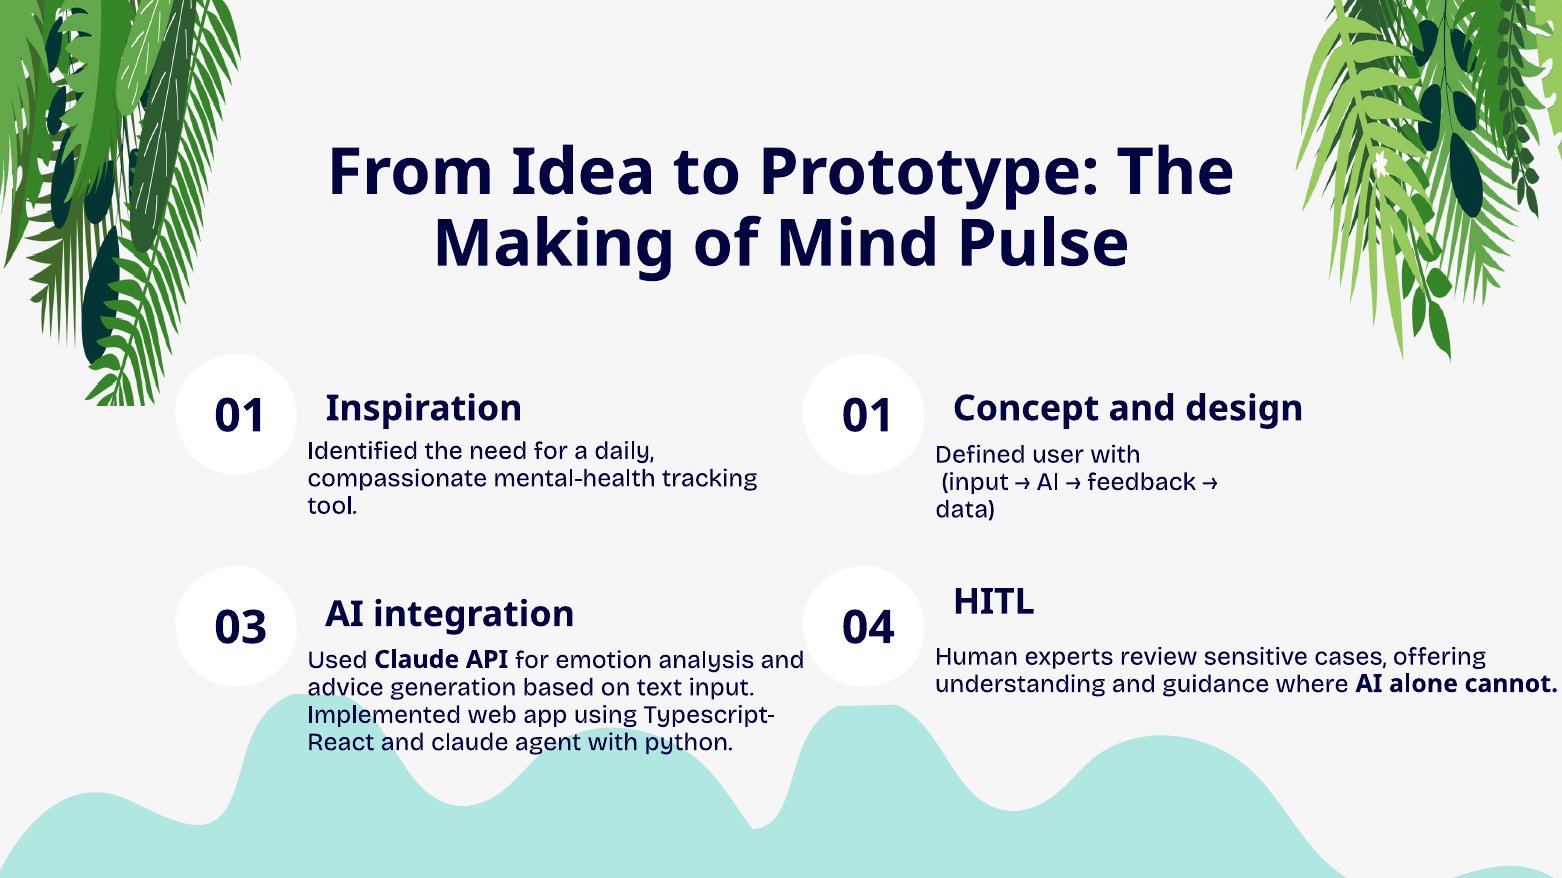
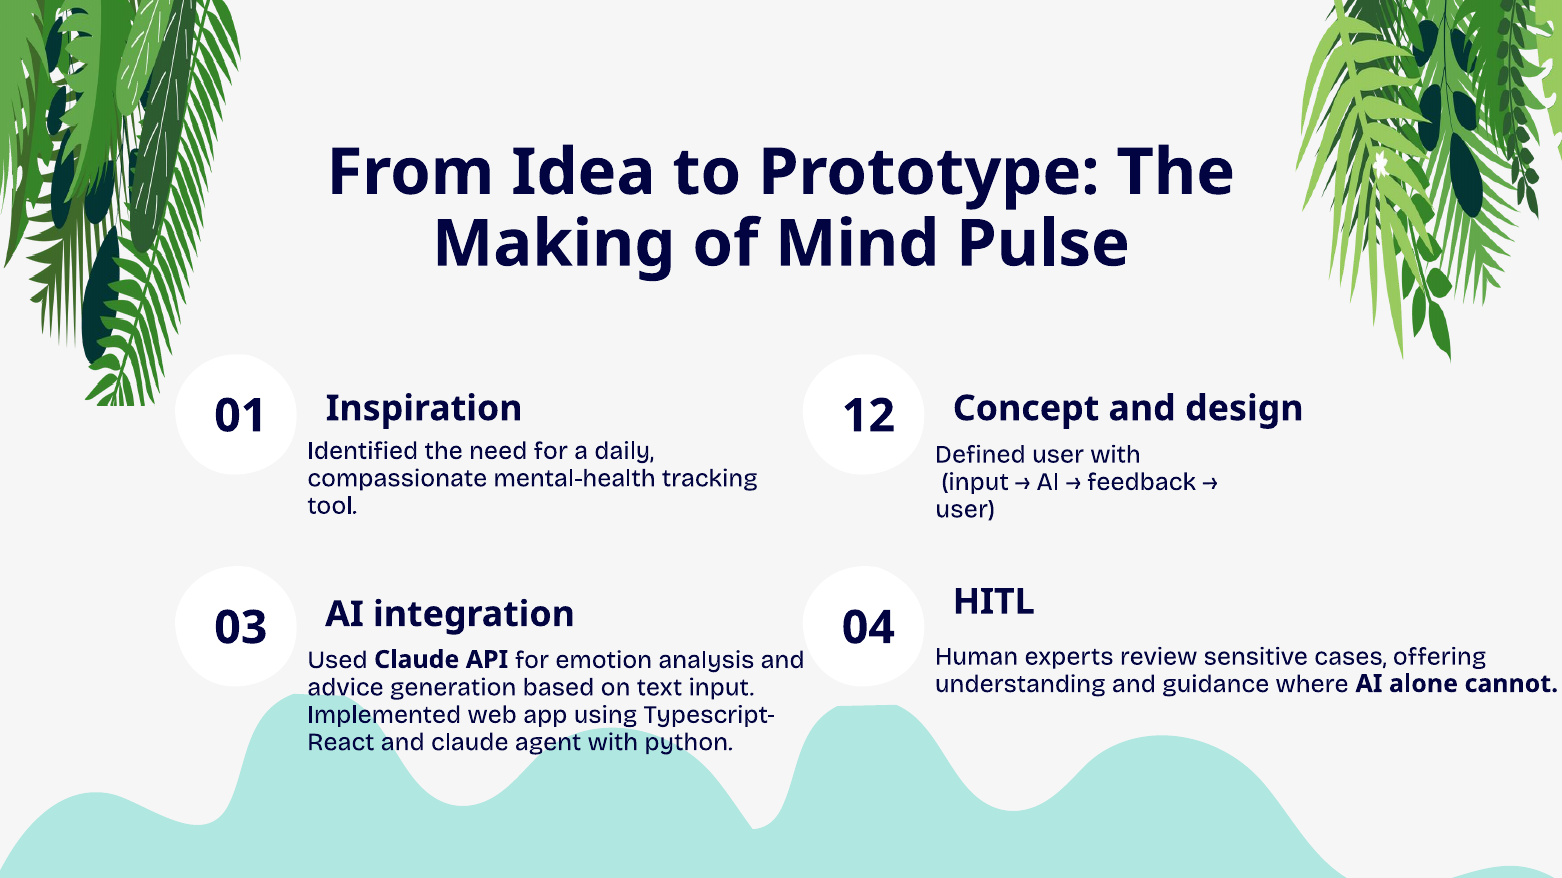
01 01: 01 -> 12
data at (965, 509): data -> user
